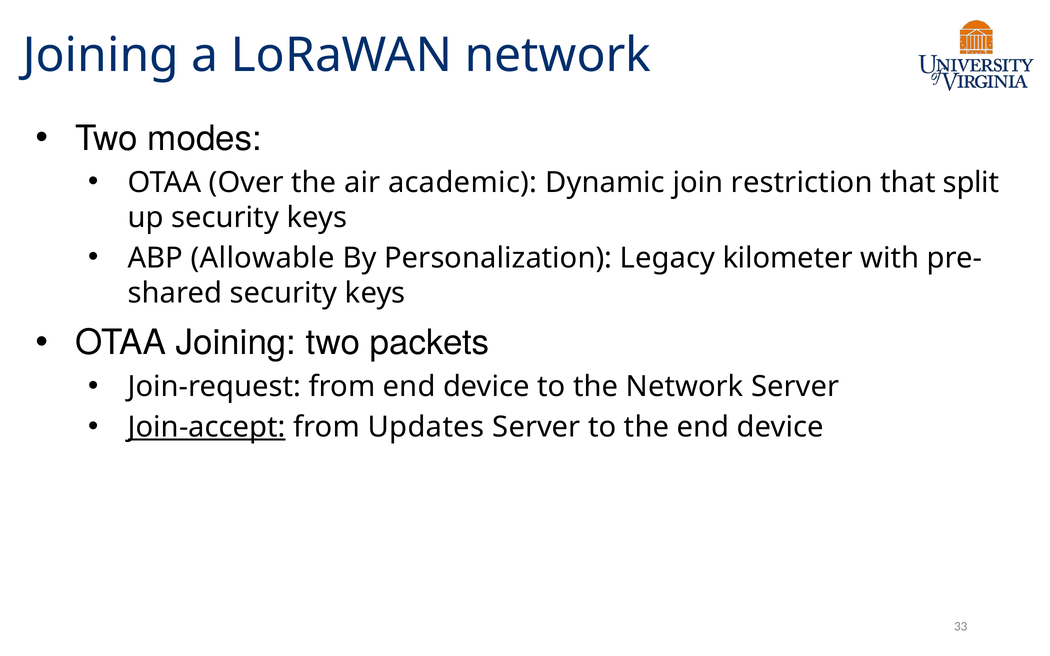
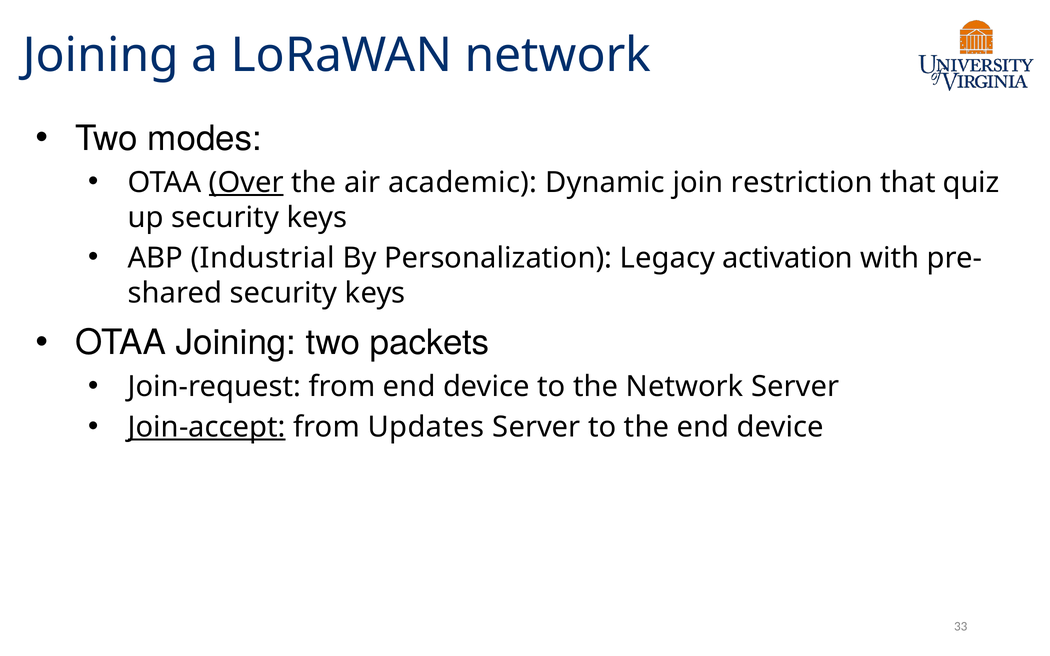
Over underline: none -> present
split: split -> quiz
Allowable: Allowable -> Industrial
kilometer: kilometer -> activation
